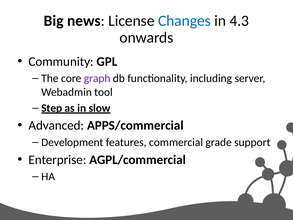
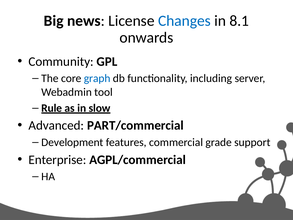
4.3: 4.3 -> 8.1
graph colour: purple -> blue
Step: Step -> Rule
APPS/commercial: APPS/commercial -> PART/commercial
